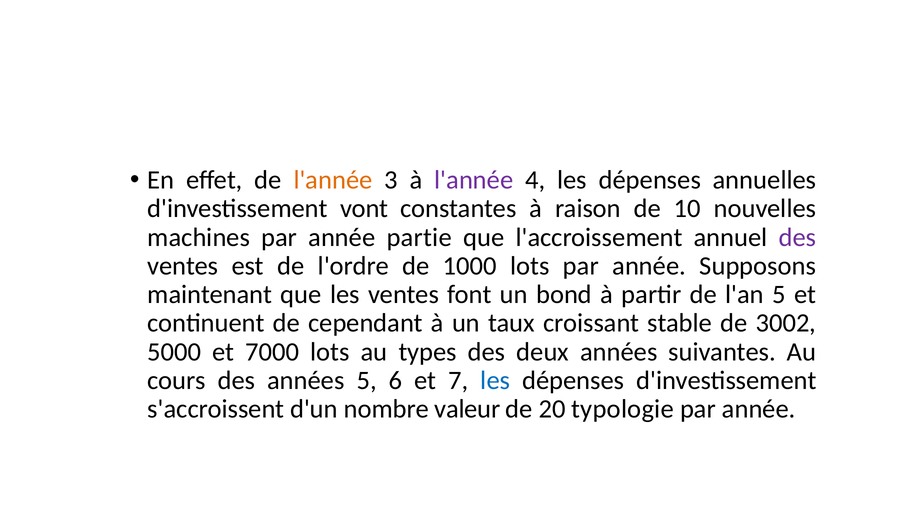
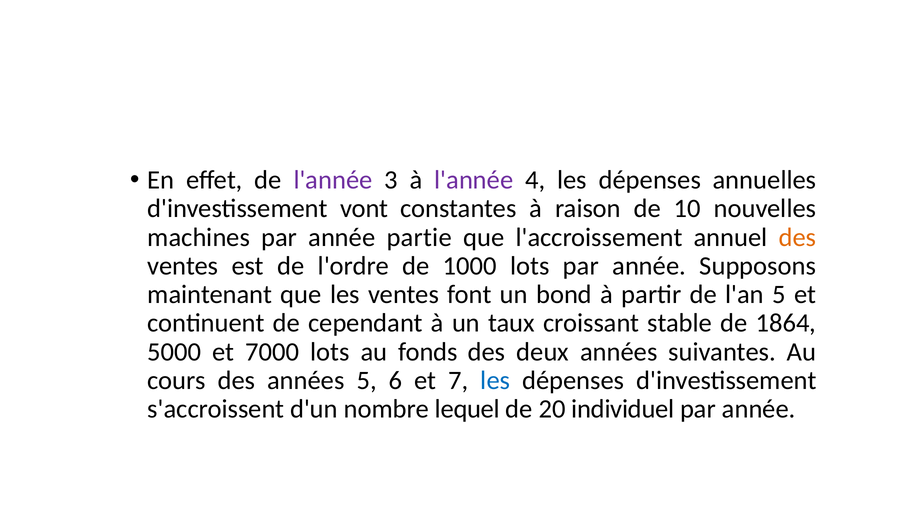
l'année at (333, 180) colour: orange -> purple
des at (797, 237) colour: purple -> orange
3002: 3002 -> 1864
types: types -> fonds
valeur: valeur -> lequel
typologie: typologie -> individuel
